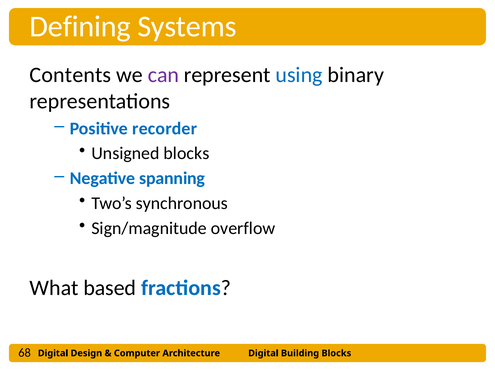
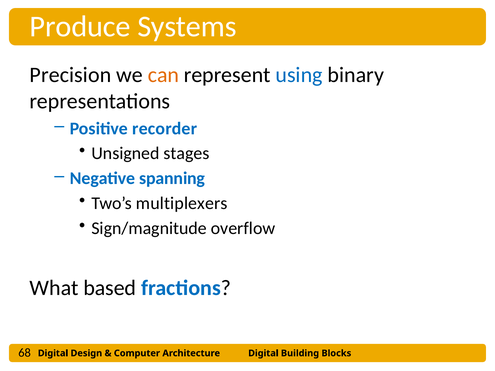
Defining: Defining -> Produce
Contents: Contents -> Precision
can colour: purple -> orange
Unsigned blocks: blocks -> stages
synchronous: synchronous -> multiplexers
